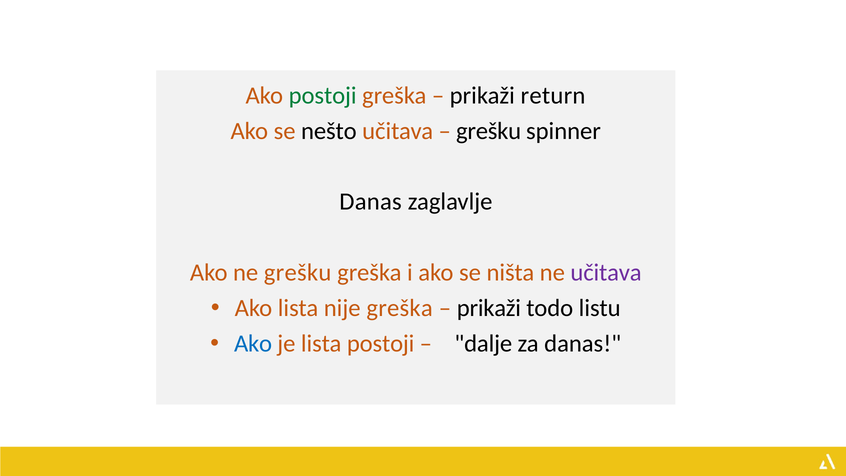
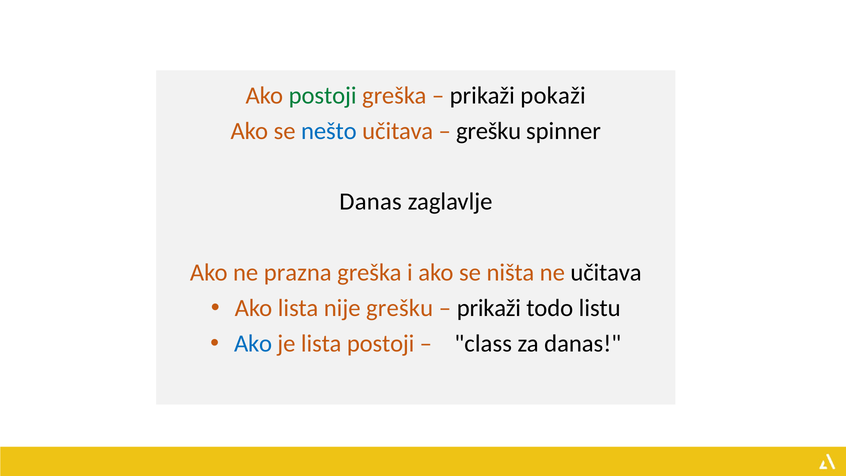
return: return -> pokaži
nešto colour: black -> blue
ne grešku: grešku -> prazna
učitava at (606, 273) colour: purple -> black
nije greška: greška -> grešku
dalje: dalje -> class
